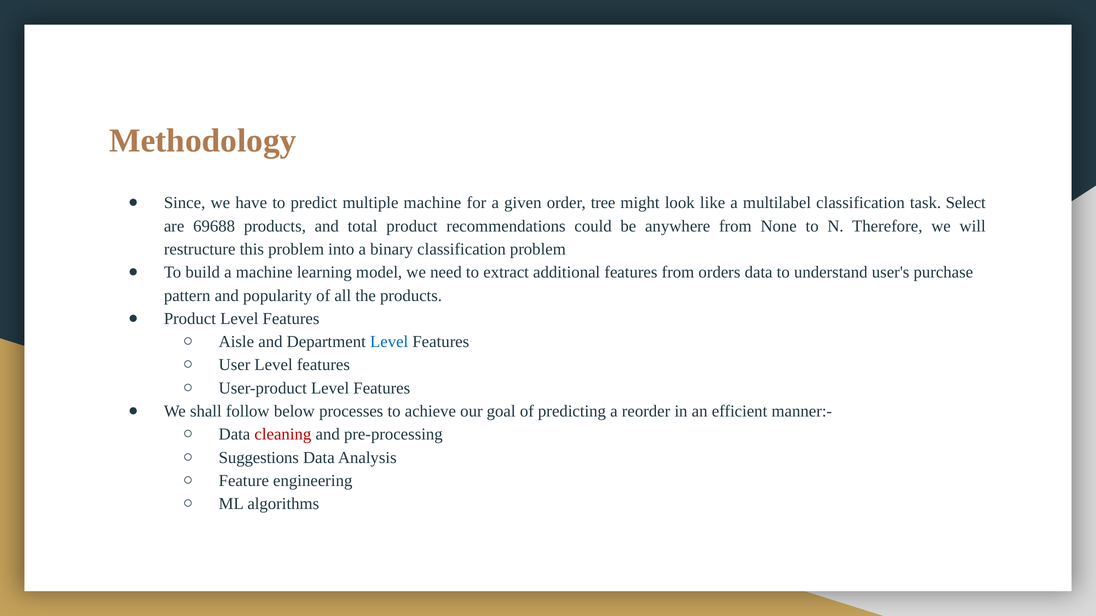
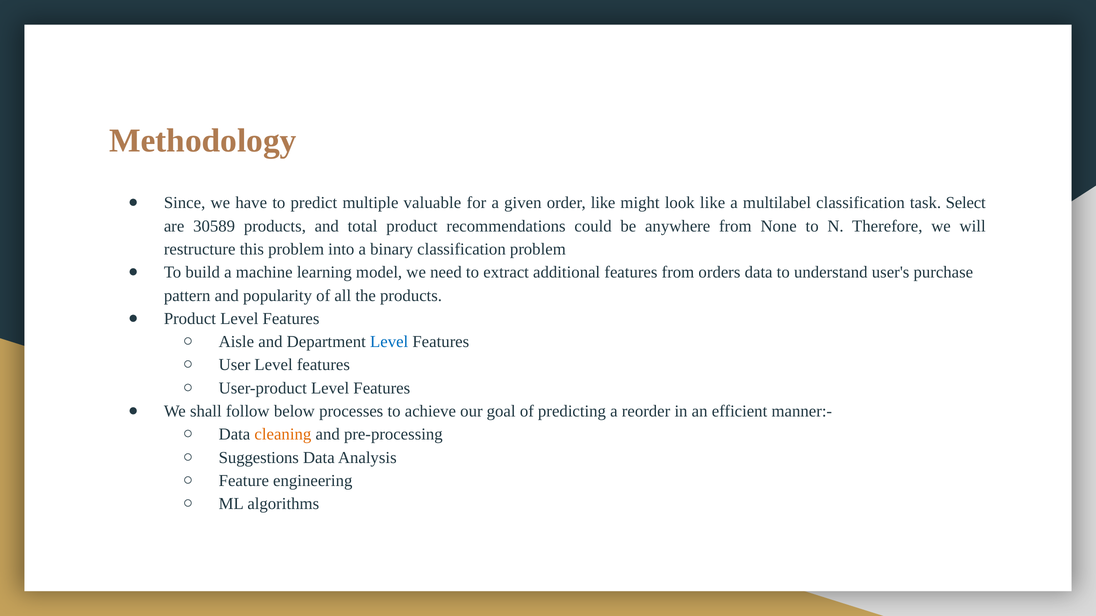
multiple machine: machine -> valuable
order tree: tree -> like
69688: 69688 -> 30589
cleaning colour: red -> orange
